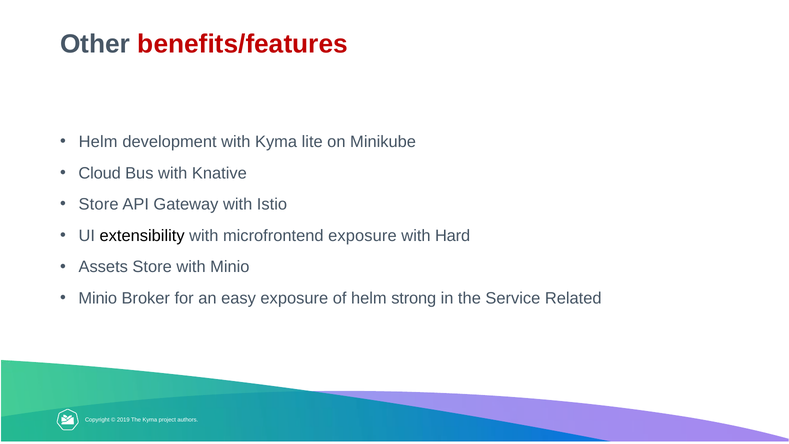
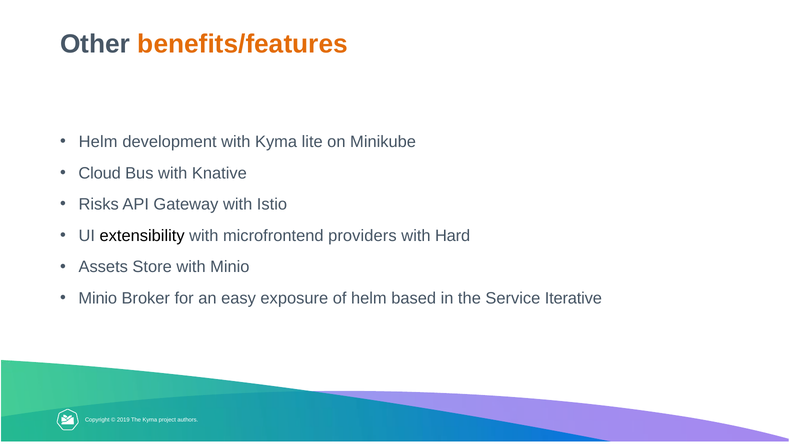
benefits/features colour: red -> orange
Store at (99, 204): Store -> Risks
microfrontend exposure: exposure -> providers
strong: strong -> based
Related: Related -> Iterative
